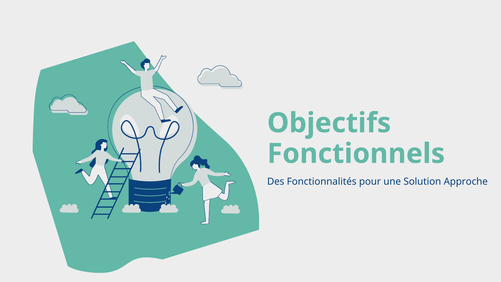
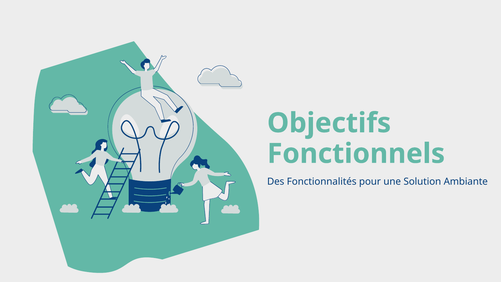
Approche: Approche -> Ambiante
